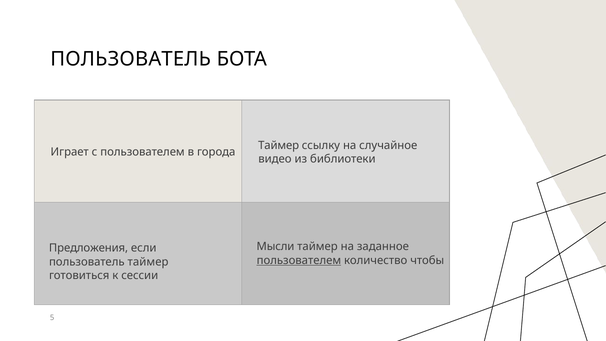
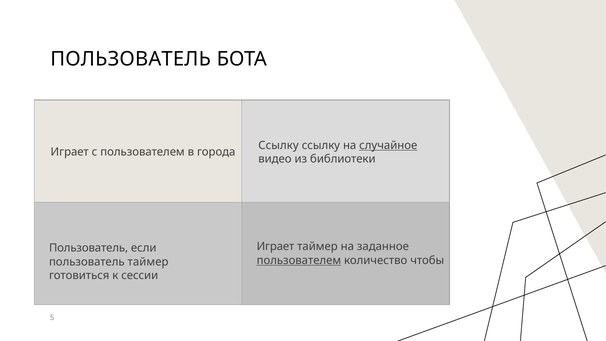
Таймер at (279, 145): Таймер -> Ссылку
случайное underline: none -> present
Мысли at (276, 247): Мысли -> Играет
Предложения at (89, 248): Предложения -> Пользователь
